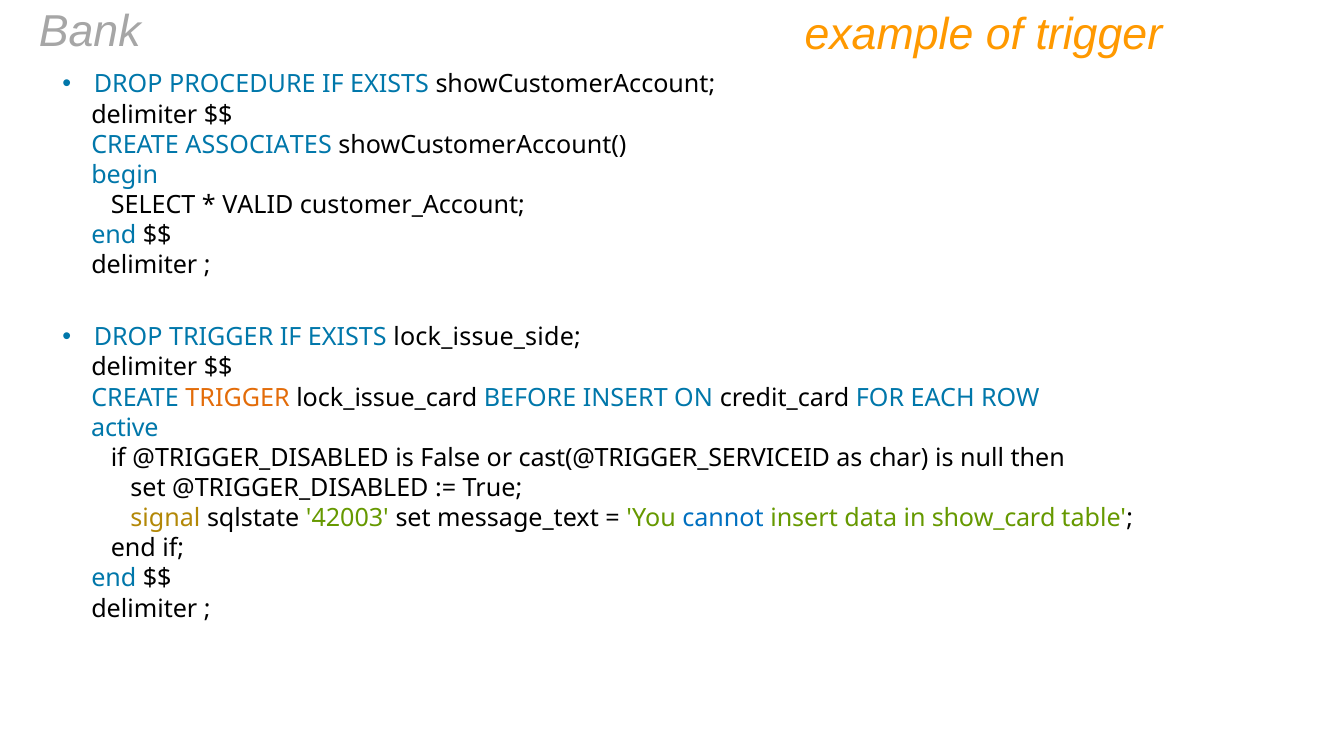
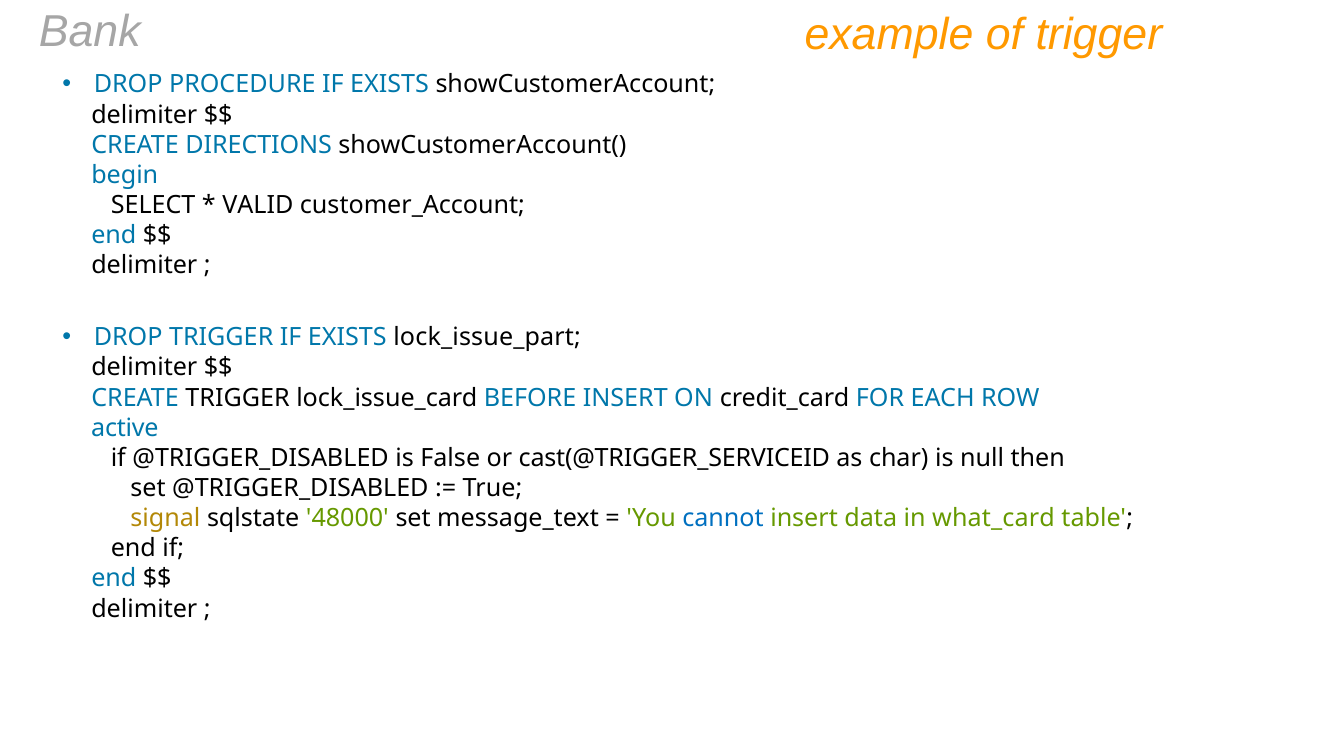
ASSOCIATES: ASSOCIATES -> DIRECTIONS
lock_issue_side: lock_issue_side -> lock_issue_part
TRIGGER at (238, 398) colour: orange -> black
42003: 42003 -> 48000
show_card: show_card -> what_card
